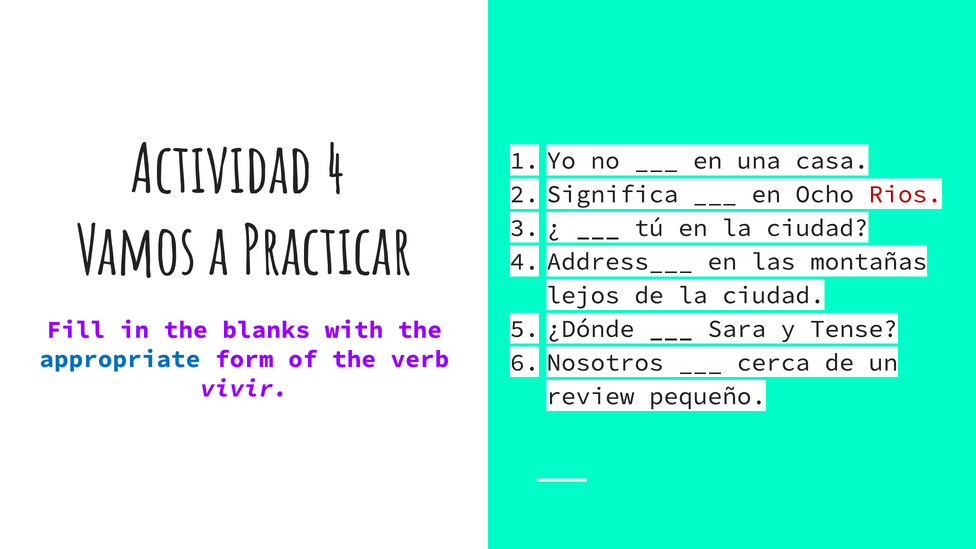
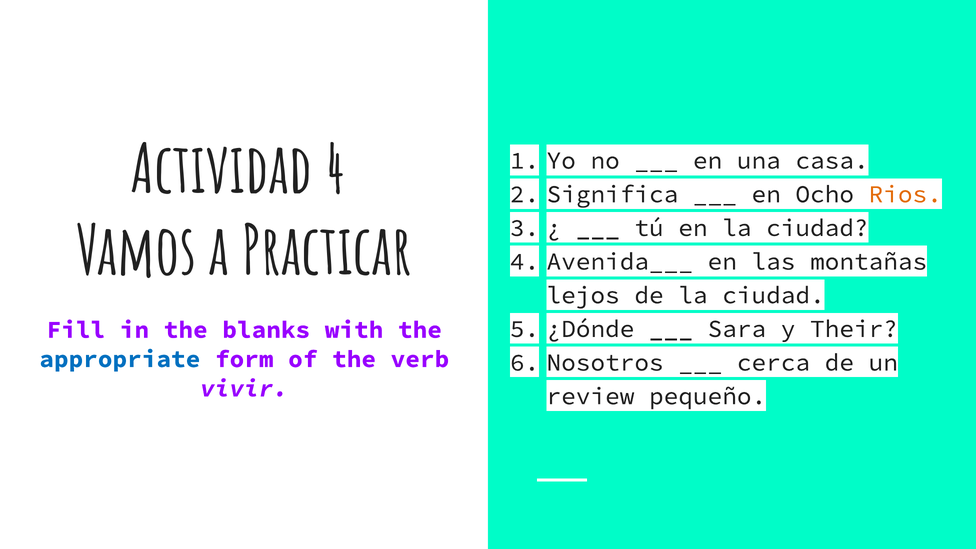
Rios colour: red -> orange
Address___: Address___ -> Avenida___
Tense: Tense -> Their
